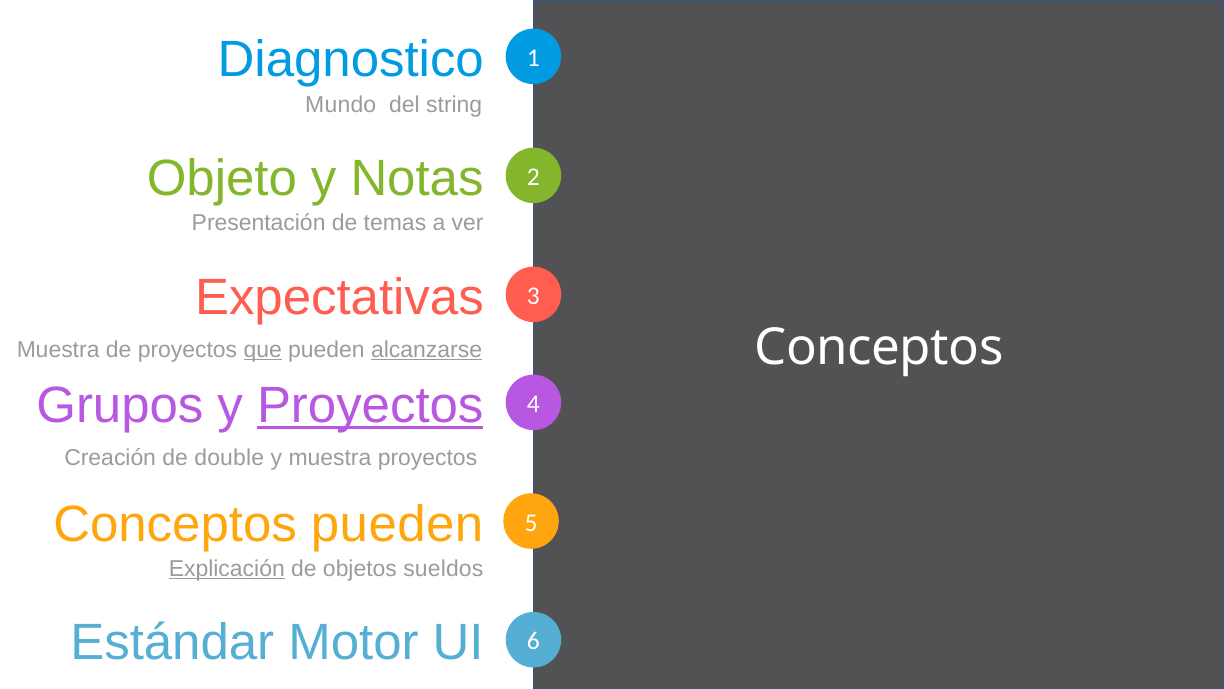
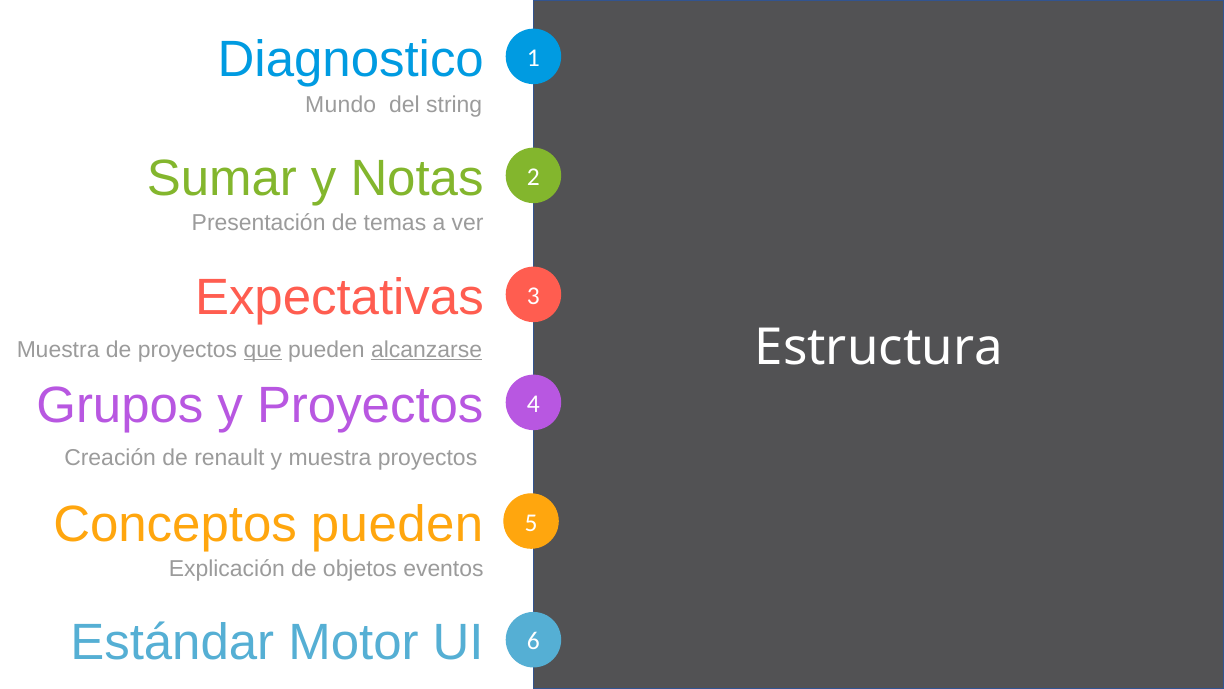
Objeto: Objeto -> Sumar
Conceptos at (879, 347): Conceptos -> Estructura
Proyectos at (370, 405) underline: present -> none
double: double -> renault
Explicación underline: present -> none
sueldos: sueldos -> eventos
